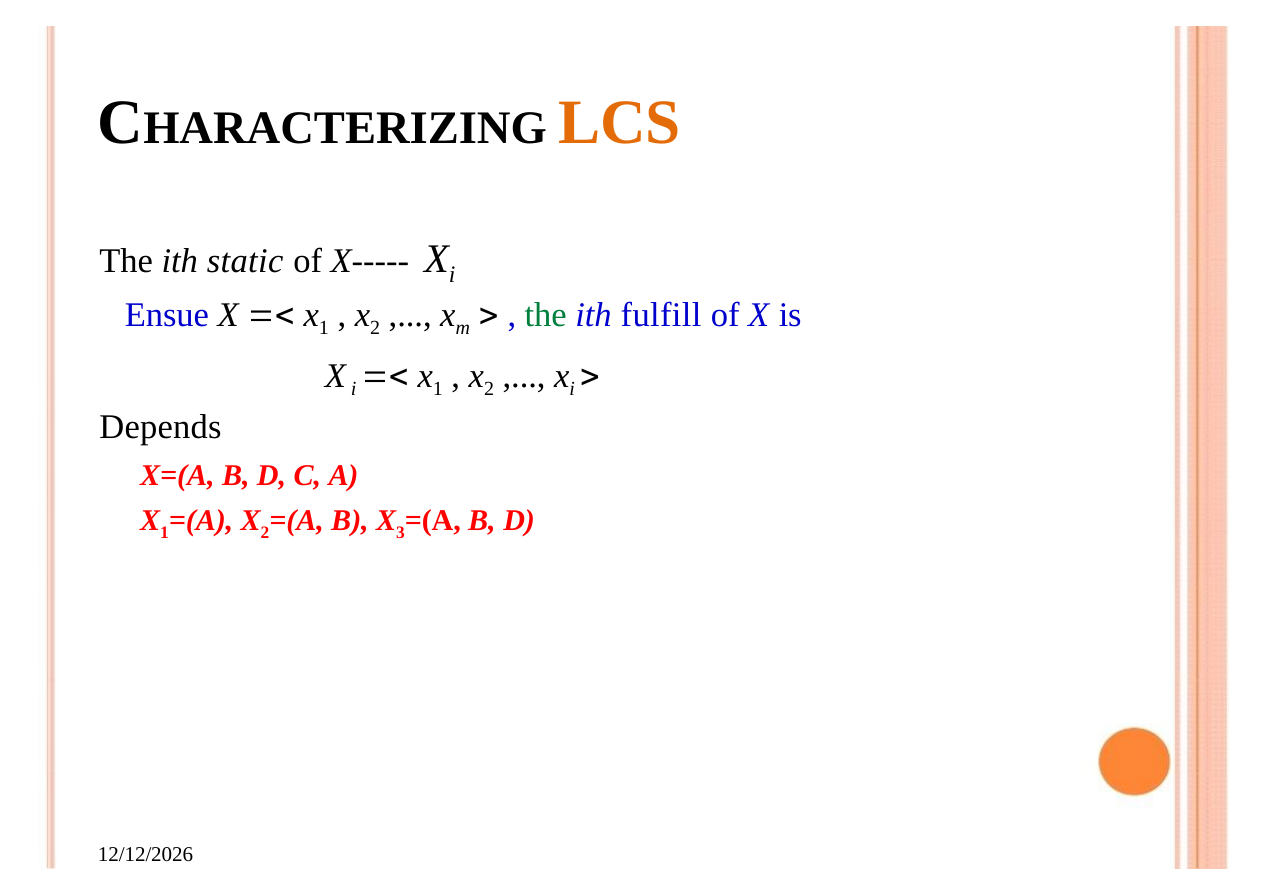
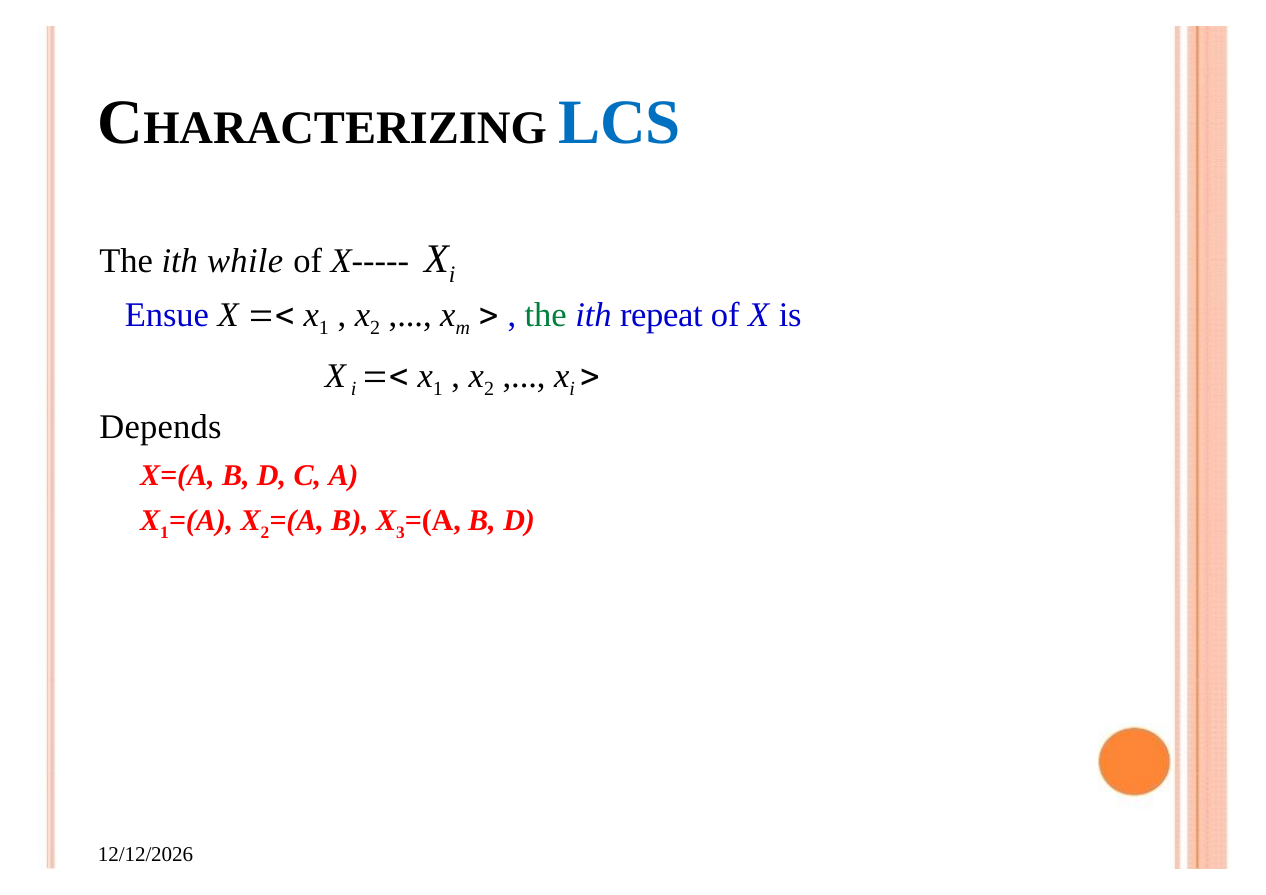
LCS colour: orange -> blue
static: static -> while
fulfill: fulfill -> repeat
